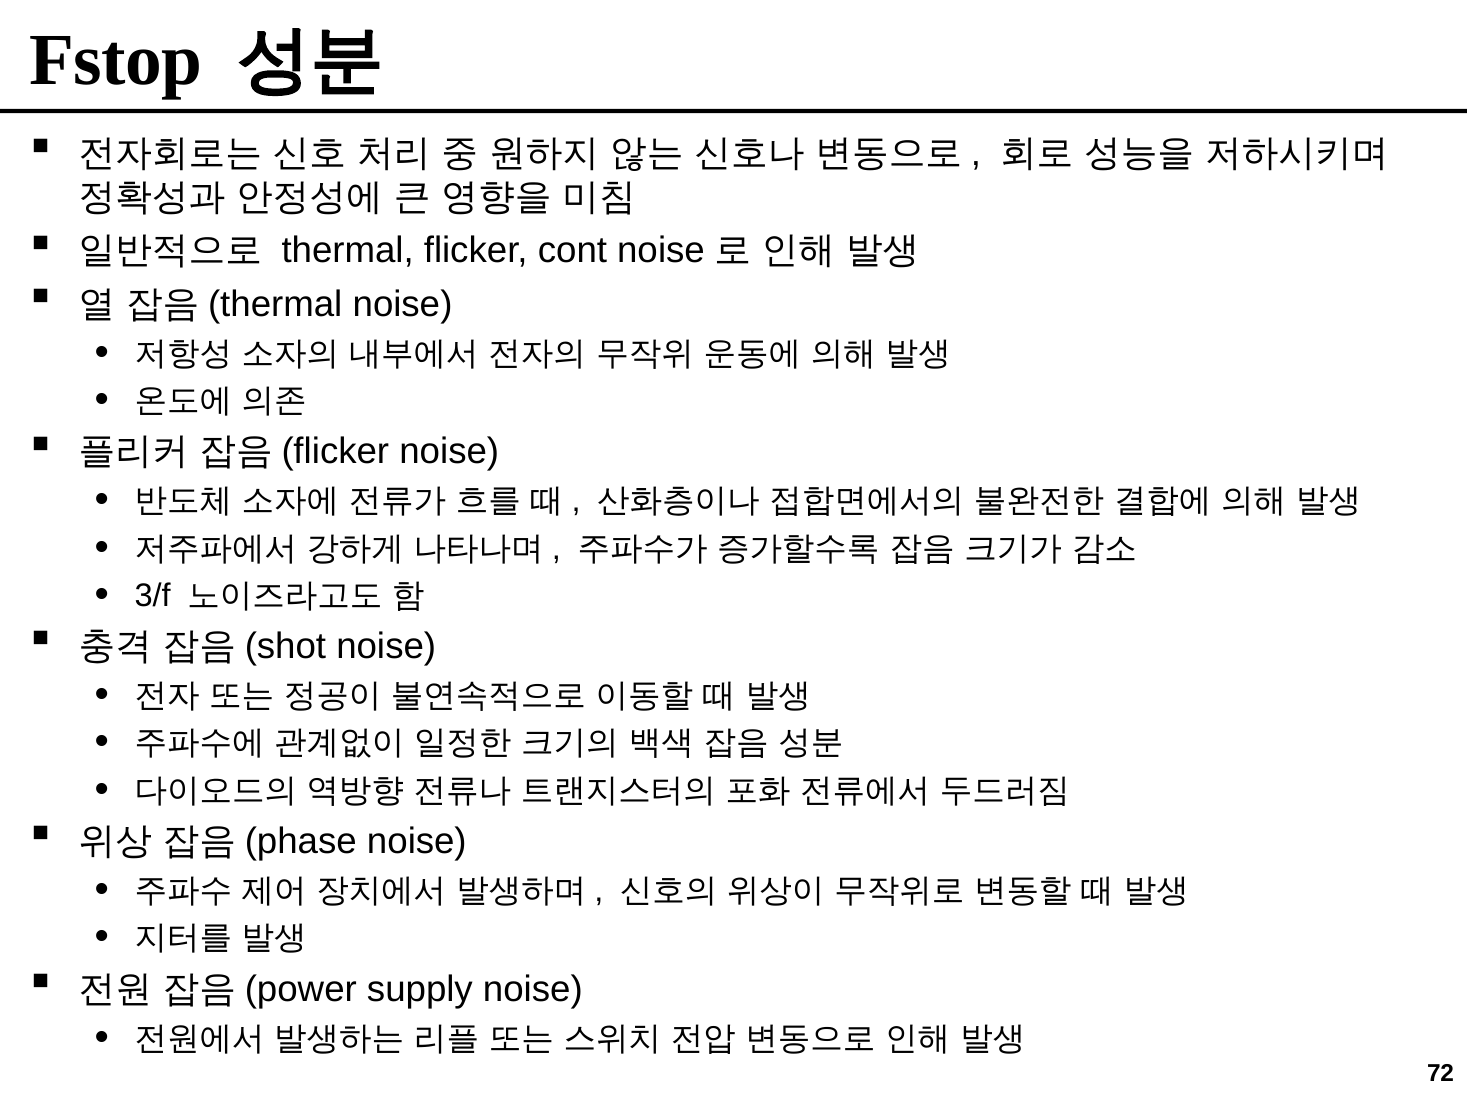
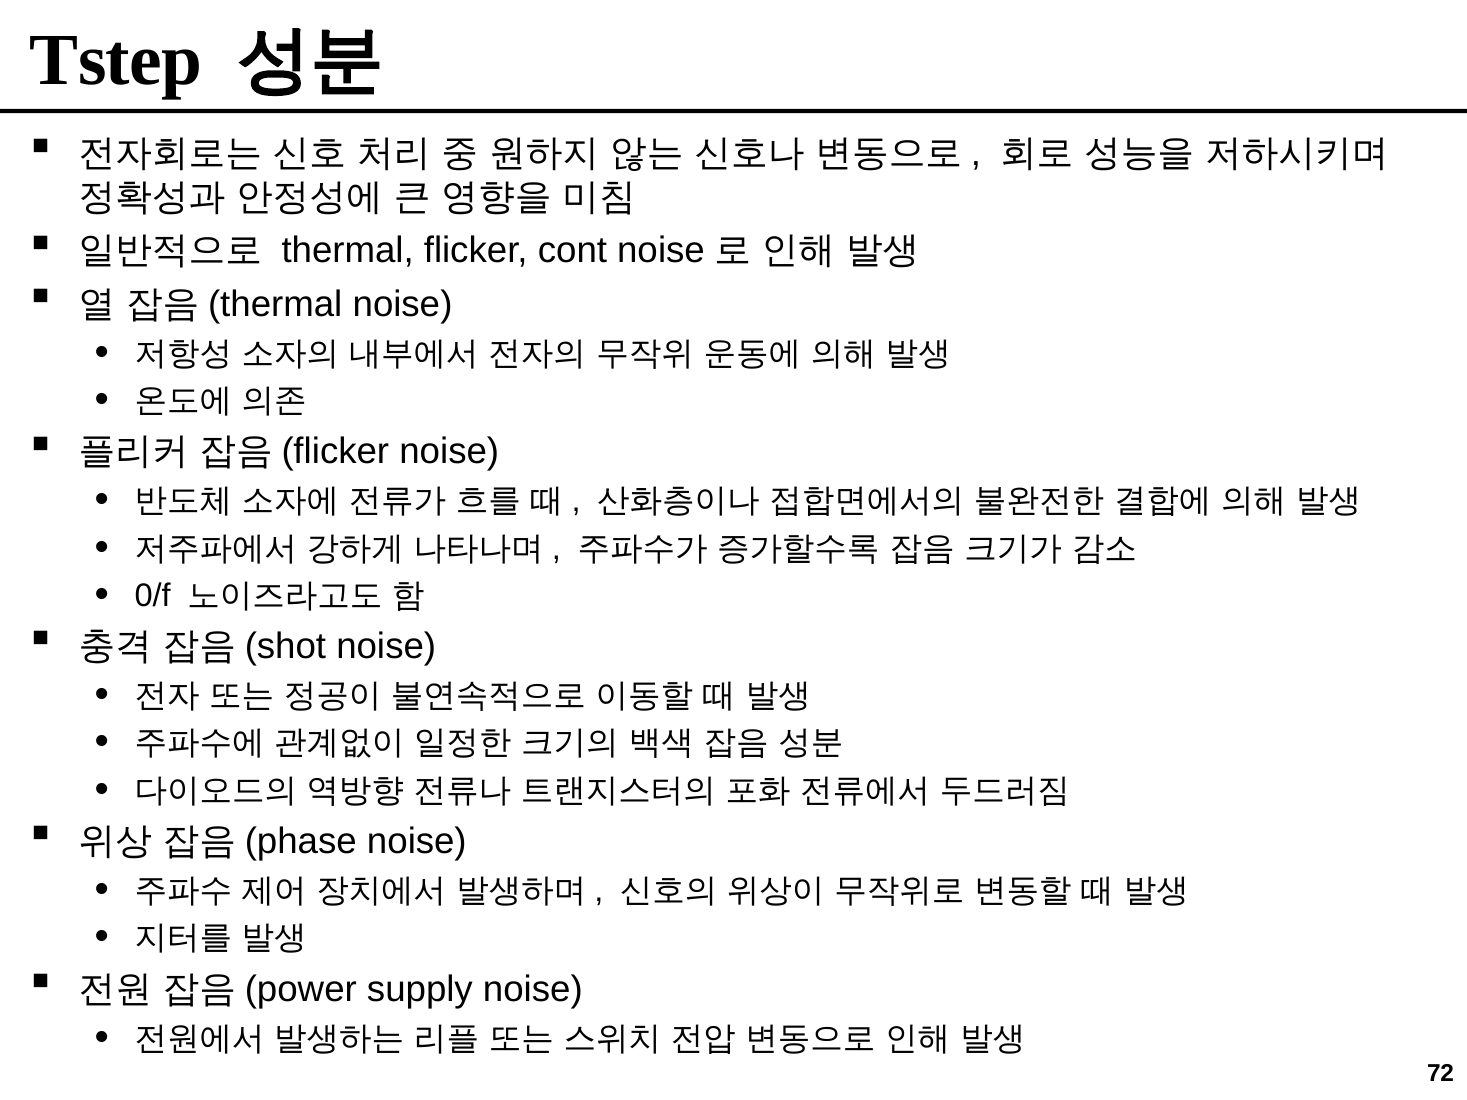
Fstop: Fstop -> Tstep
3/f: 3/f -> 0/f
